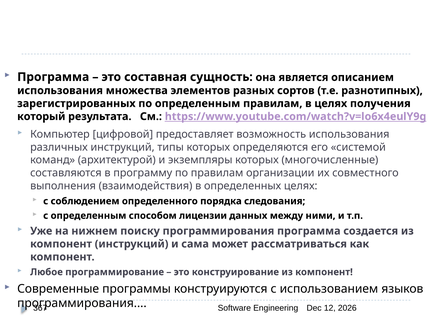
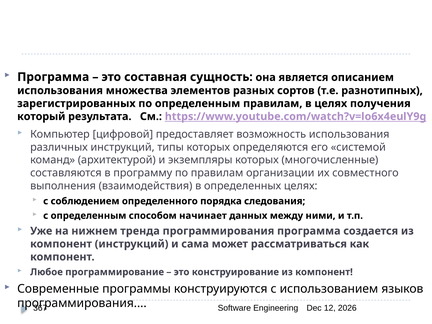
лицензии: лицензии -> начинает
поиску: поиску -> тренда
